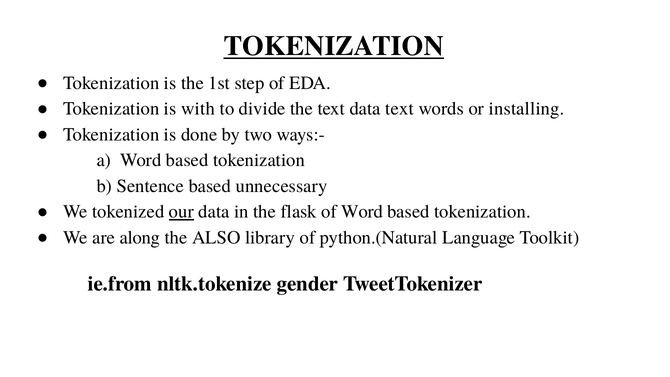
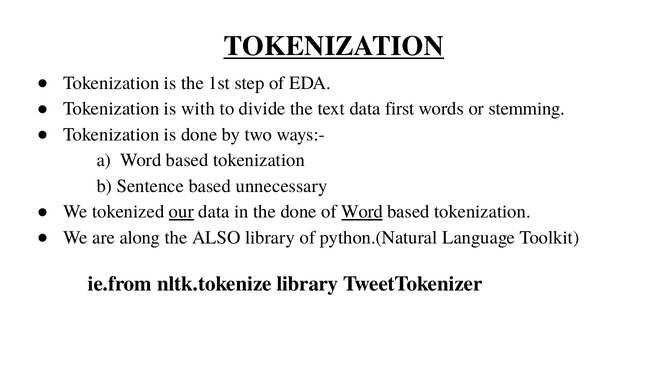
data text: text -> first
installing: installing -> stemming
the flask: flask -> done
Word at (362, 212) underline: none -> present
nltk.tokenize gender: gender -> library
